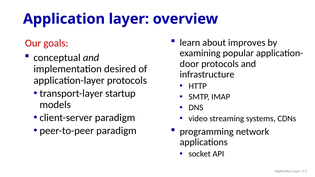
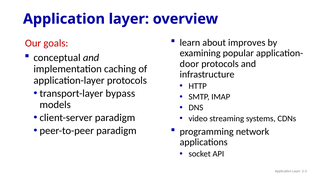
desired: desired -> caching
startup: startup -> bypass
